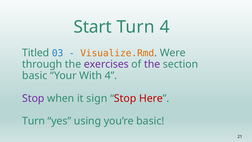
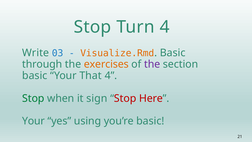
Start at (93, 27): Start -> Stop
Titled: Titled -> Write
Were at (173, 53): Were -> Basic
exercises colour: purple -> orange
With: With -> That
Stop at (33, 98) colour: purple -> green
Turn at (34, 121): Turn -> Your
